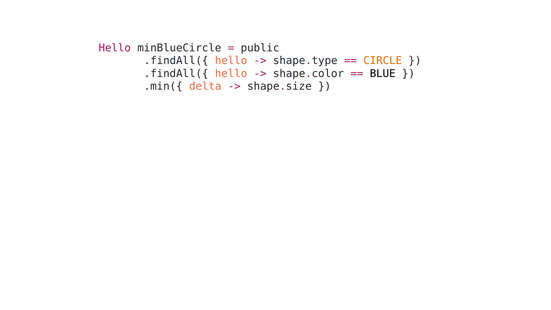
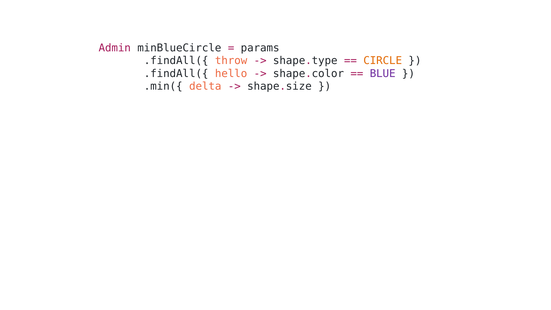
Hello at (115, 48): Hello -> Admin
public: public -> params
hello at (231, 61): hello -> throw
BLUE colour: black -> purple
